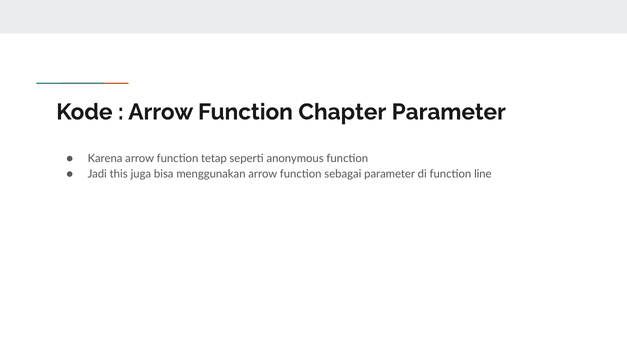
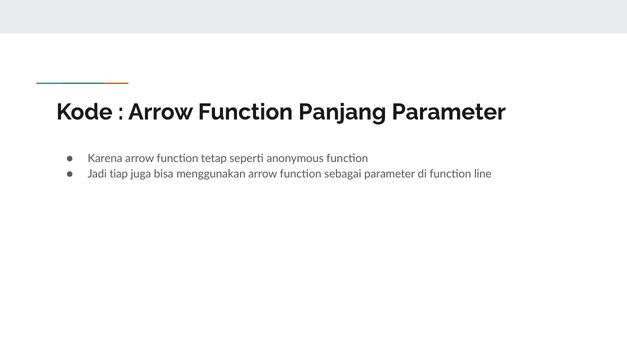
Chapter: Chapter -> Panjang
this: this -> tiap
